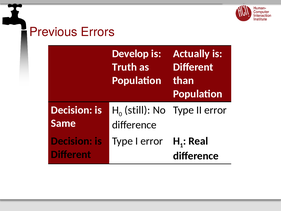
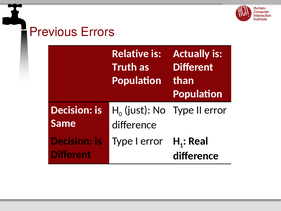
Develop: Develop -> Relative
still: still -> just
